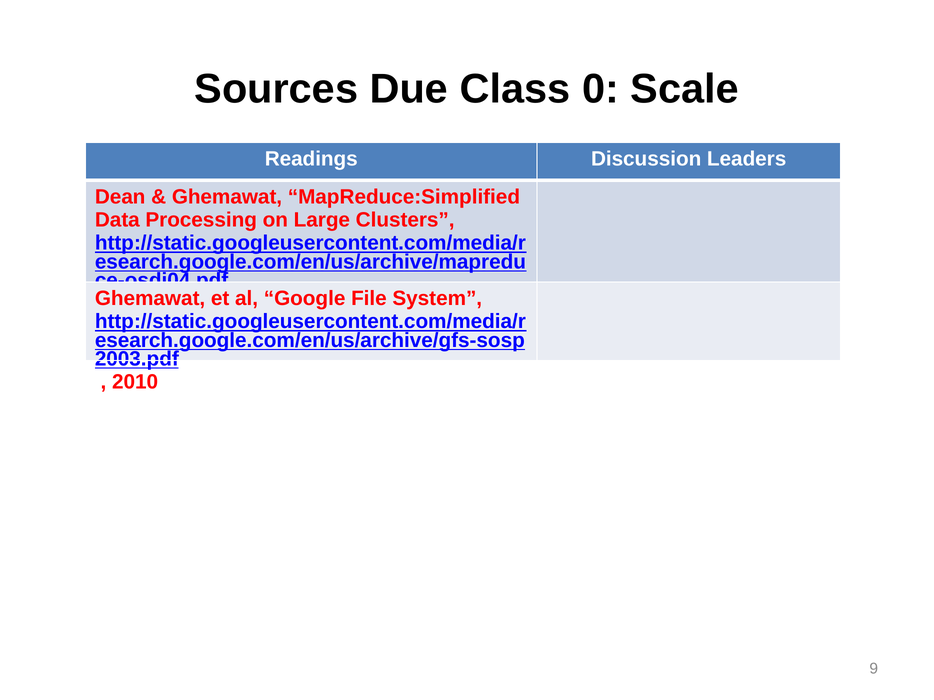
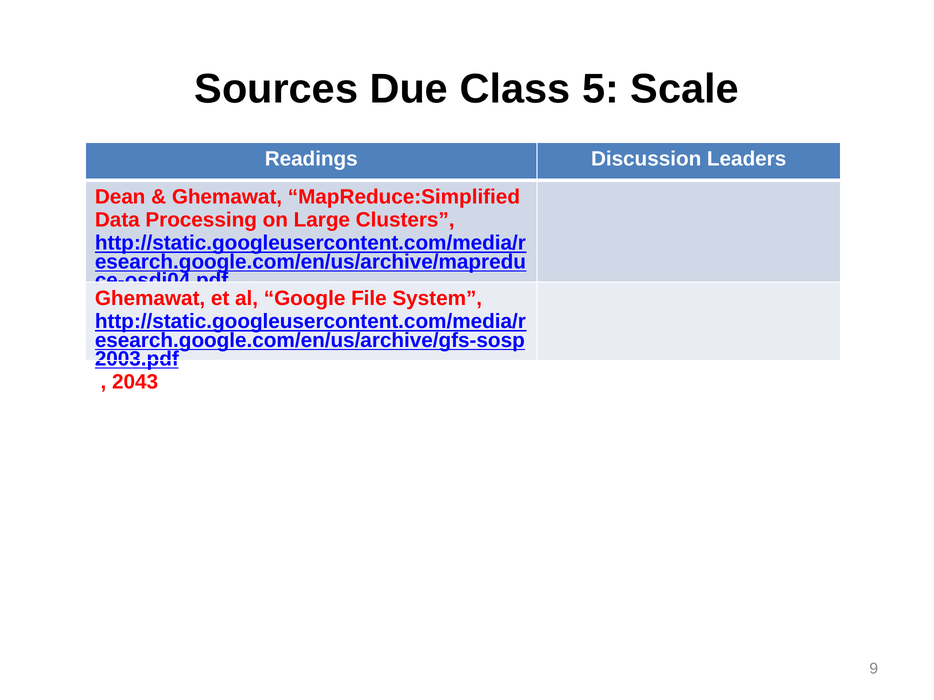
0: 0 -> 5
2010: 2010 -> 2043
